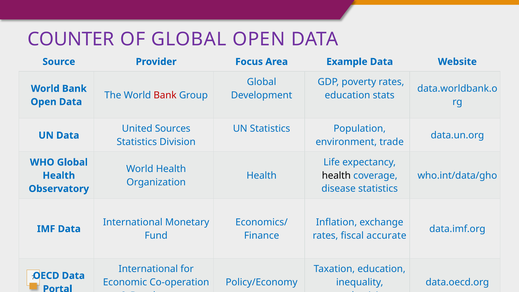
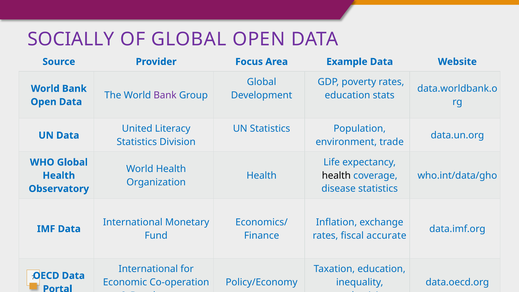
COUNTER: COUNTER -> SOCIALLY
Bank at (165, 95) colour: red -> purple
Sources: Sources -> Literacy
